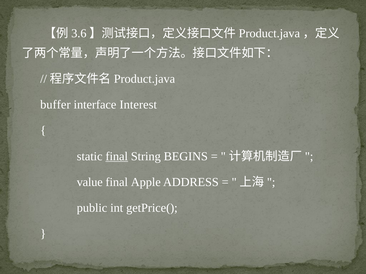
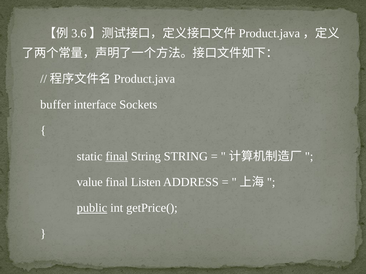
Interest: Interest -> Sockets
String BEGINS: BEGINS -> STRING
Apple: Apple -> Listen
public underline: none -> present
